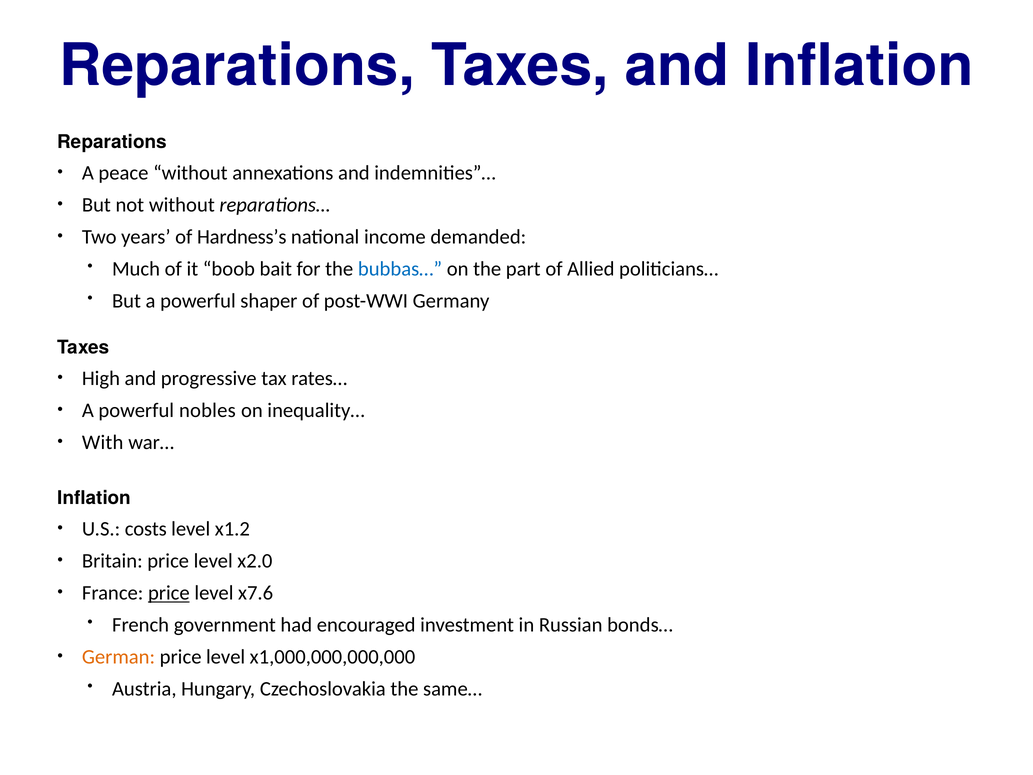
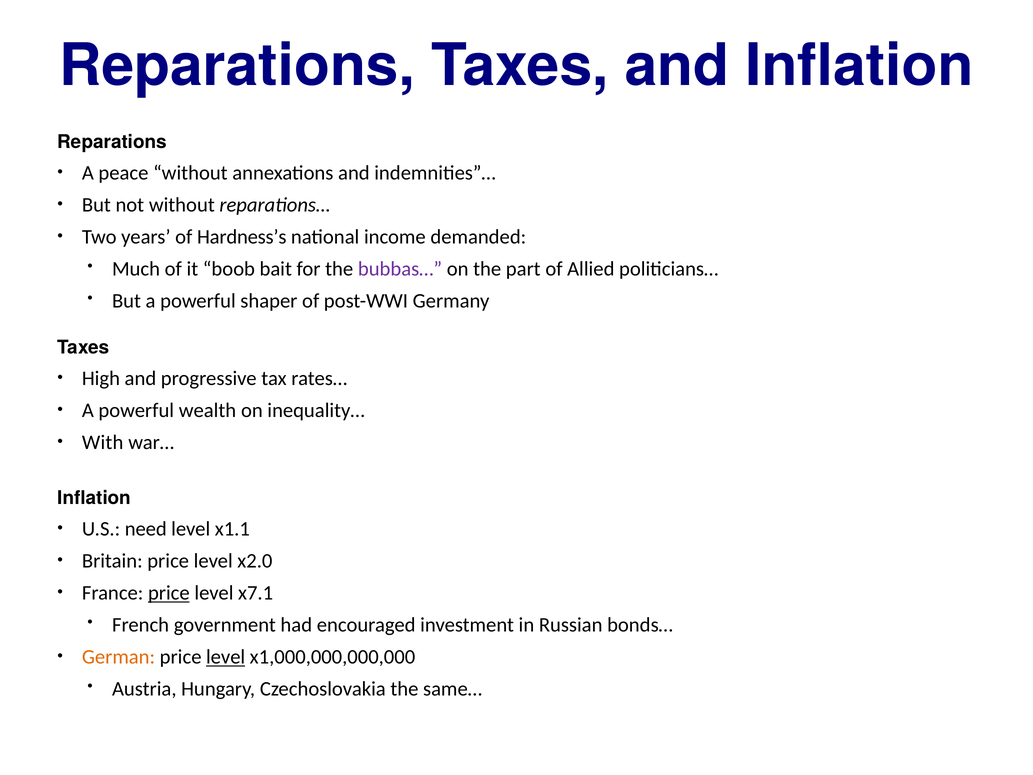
bubbas… colour: blue -> purple
nobles: nobles -> wealth
costs: costs -> need
x1.2: x1.2 -> x1.1
x7.6: x7.6 -> x7.1
level at (226, 657) underline: none -> present
